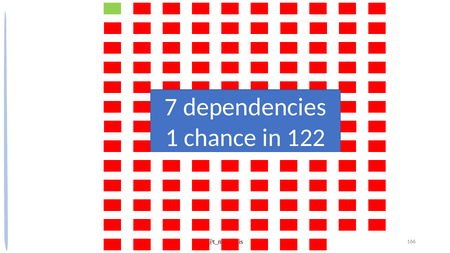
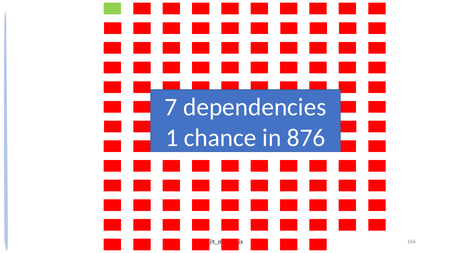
122: 122 -> 876
